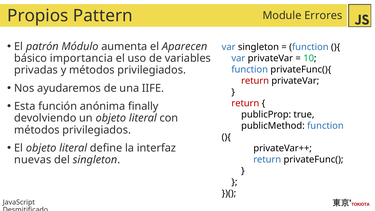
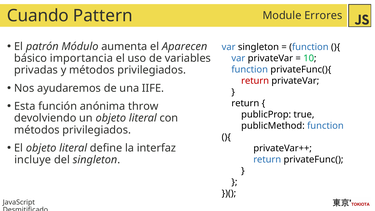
Propios: Propios -> Cuando
return at (245, 103) colour: red -> black
finally: finally -> throw
nuevas: nuevas -> incluye
